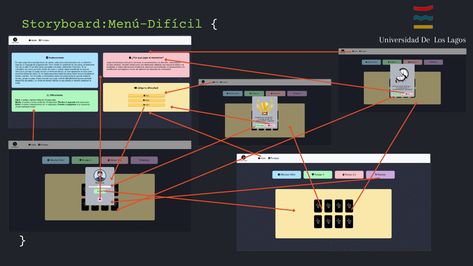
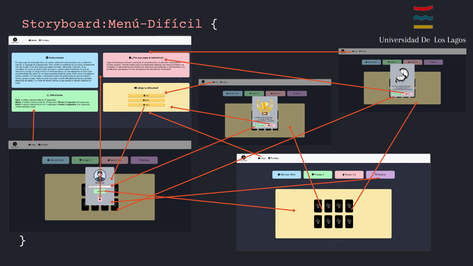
Storyboard:Menú-Difícil colour: light green -> pink
